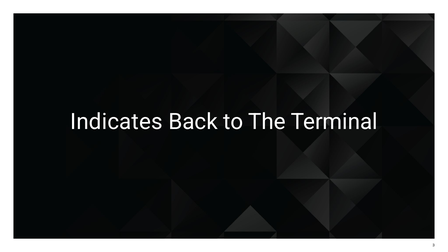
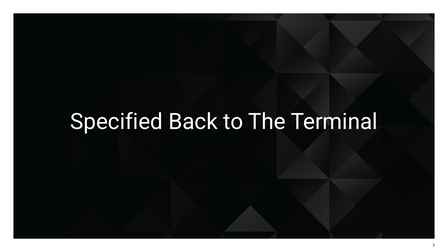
Indicates: Indicates -> Specified
